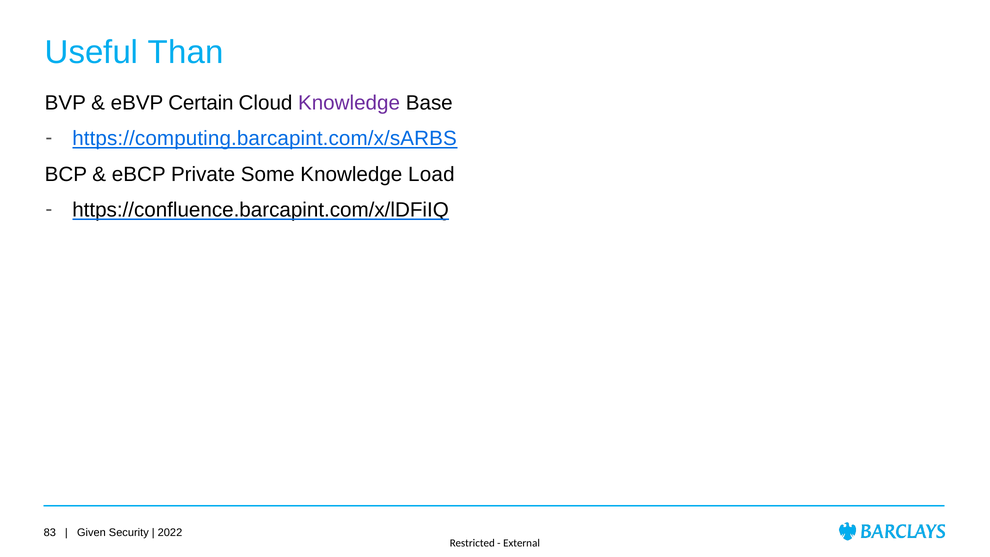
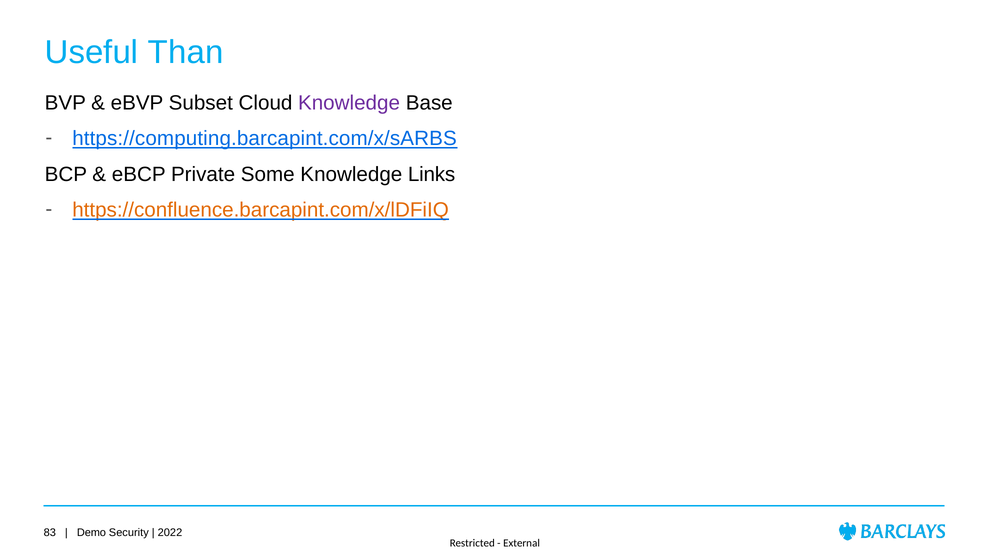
Certain: Certain -> Subset
Load: Load -> Links
https://confluence.barcapint.com/x/lDFiIQ colour: black -> orange
Given: Given -> Demo
